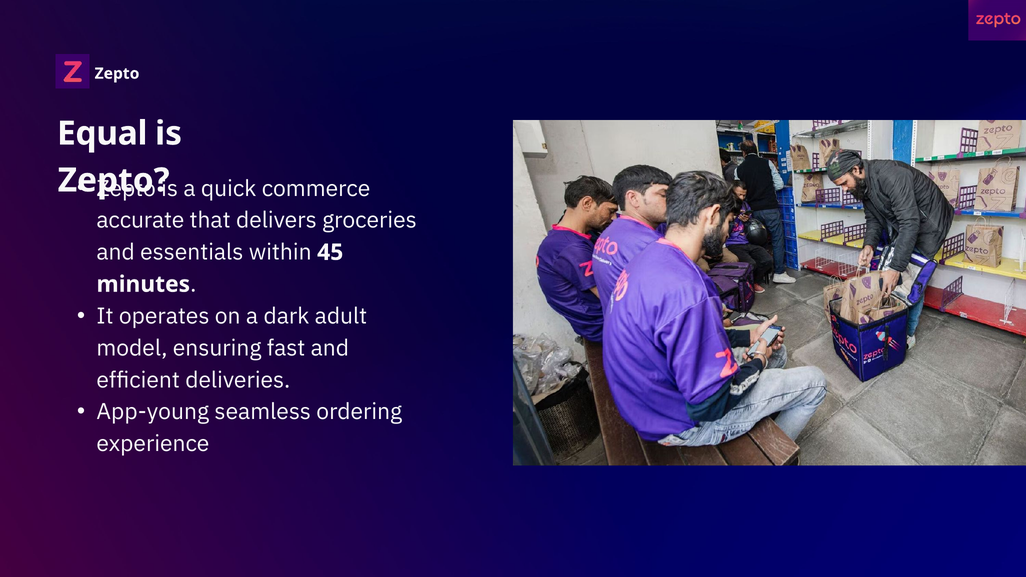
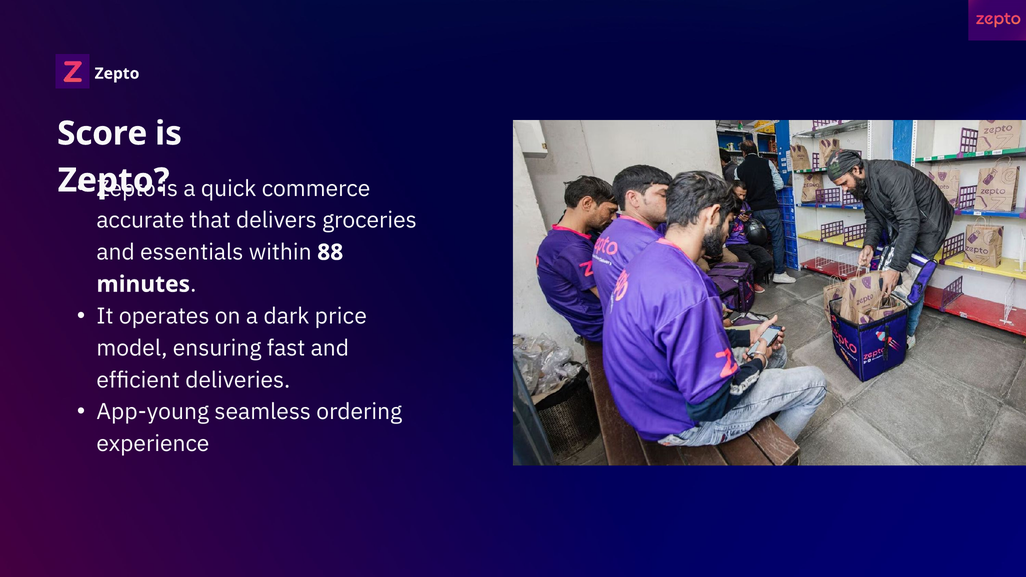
Equal: Equal -> Score
45: 45 -> 88
adult: adult -> price
